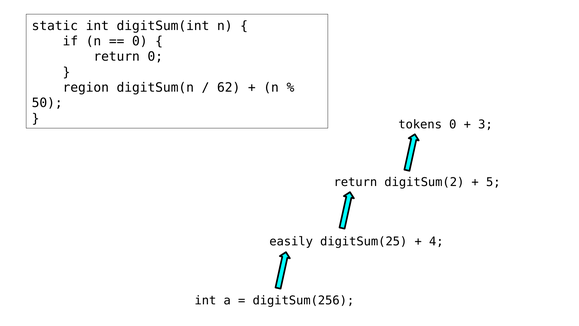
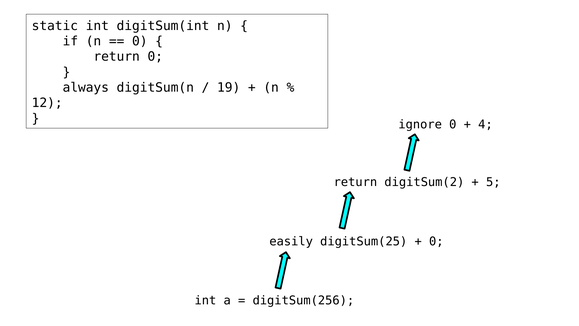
region: region -> always
62: 62 -> 19
50: 50 -> 12
tokens: tokens -> ignore
3: 3 -> 4
4 at (436, 241): 4 -> 0
